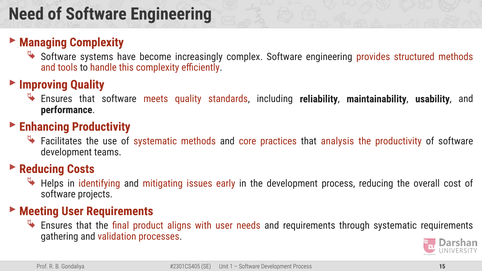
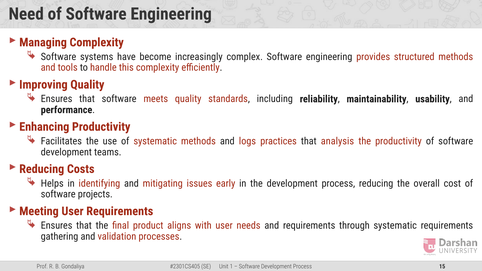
core: core -> logs
